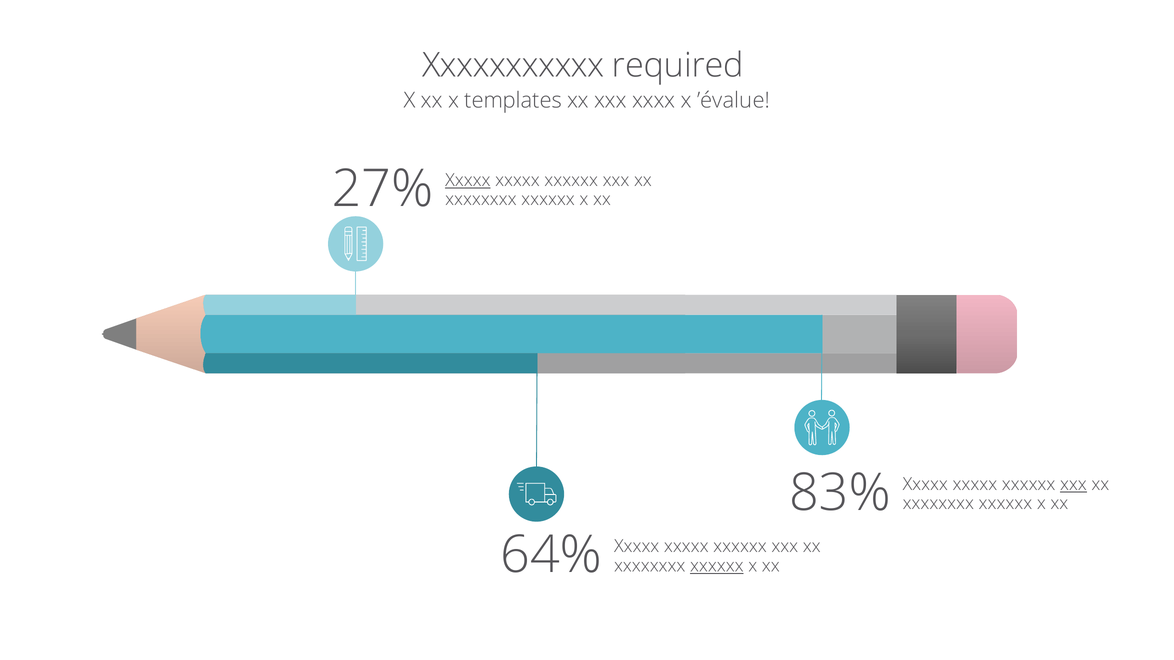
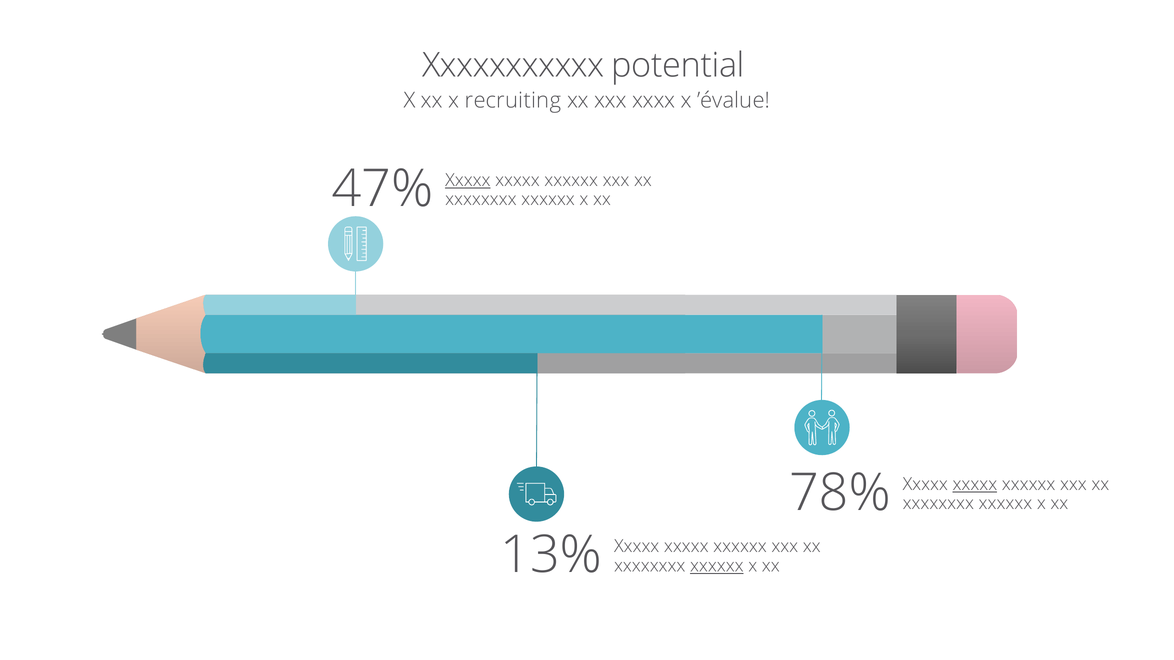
required: required -> potential
templates: templates -> recruiting
27%: 27% -> 47%
83%: 83% -> 78%
xxxxx at (975, 485) underline: none -> present
xxx at (1073, 485) underline: present -> none
64%: 64% -> 13%
